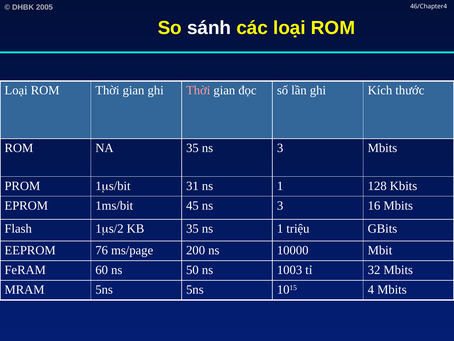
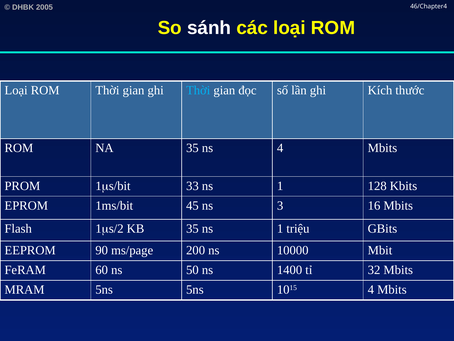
Thời at (198, 90) colour: pink -> light blue
35 ns 3: 3 -> 4
31: 31 -> 33
76: 76 -> 90
1003: 1003 -> 1400
